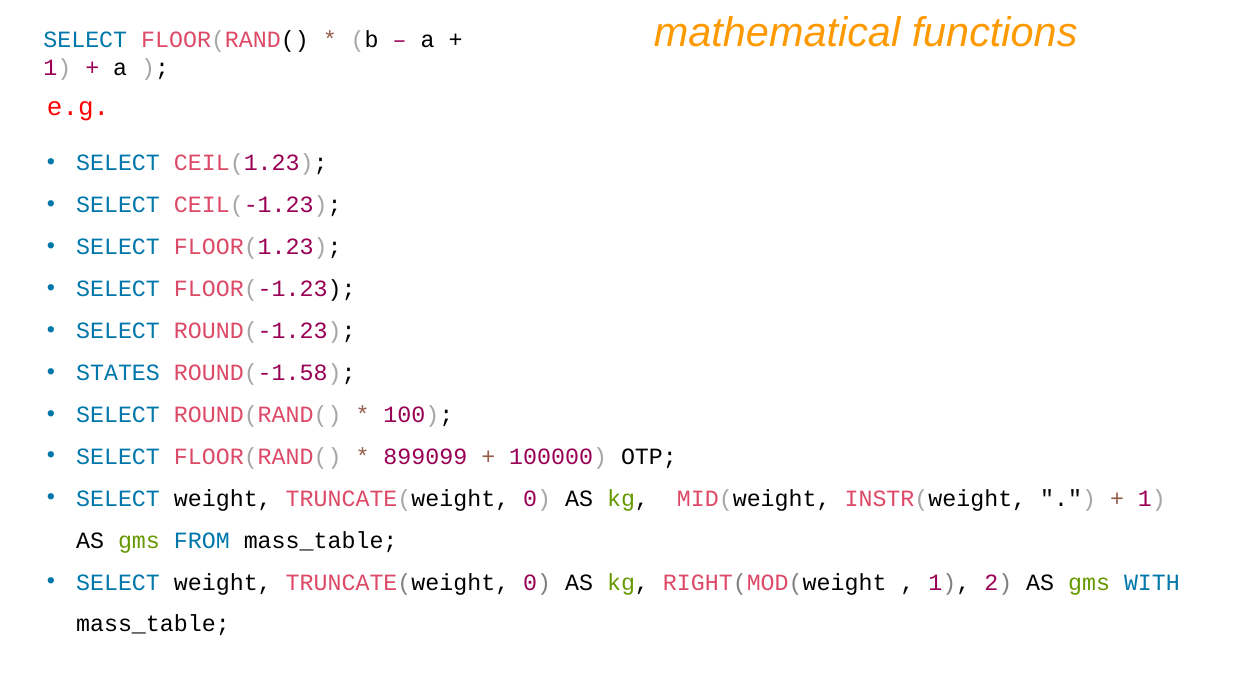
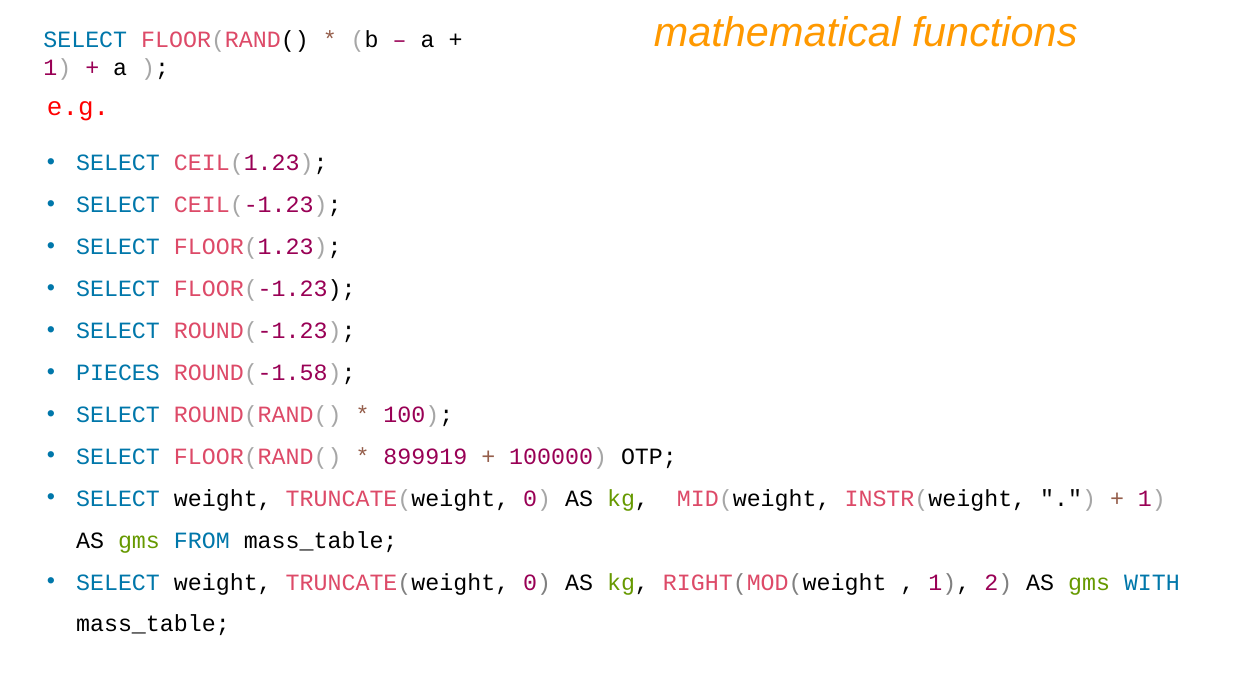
STATES: STATES -> PIECES
899099: 899099 -> 899919
